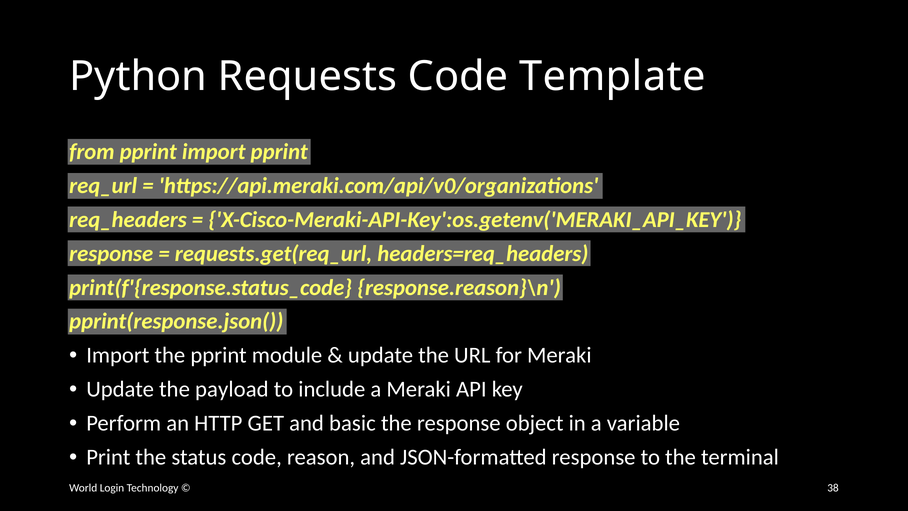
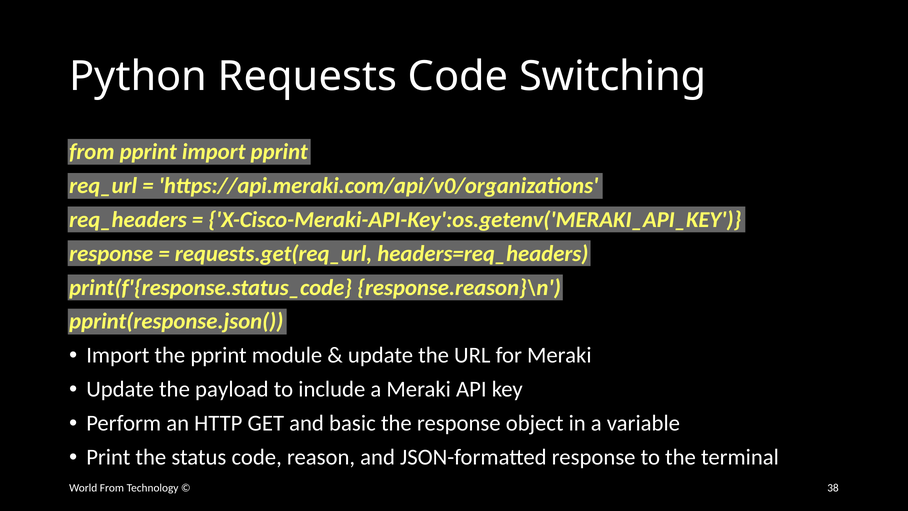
Template: Template -> Switching
World Login: Login -> From
